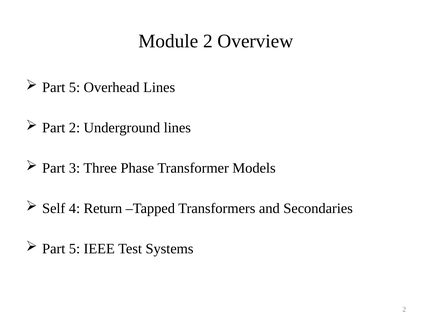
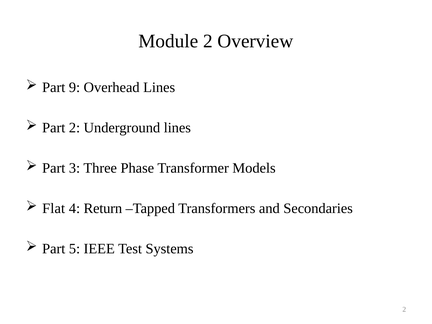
5 at (74, 87): 5 -> 9
Self: Self -> Flat
